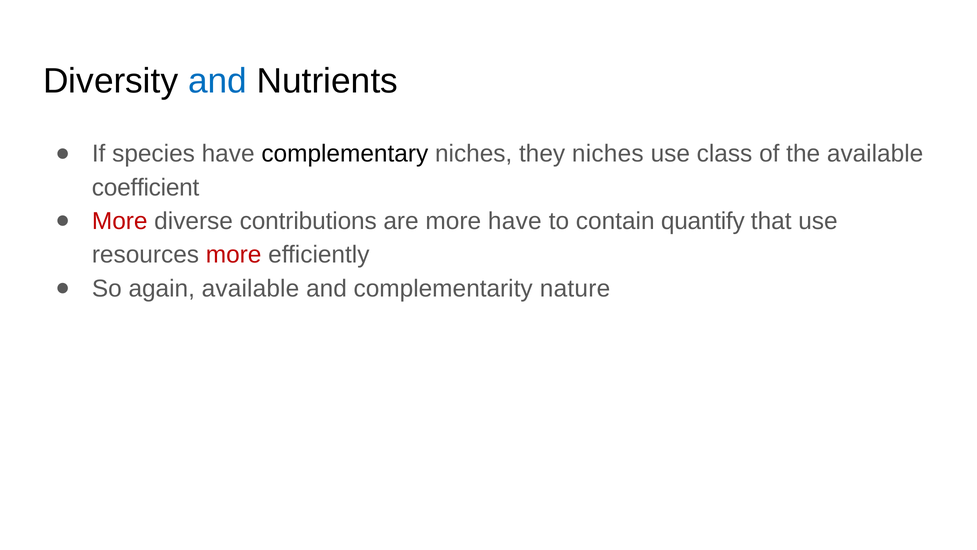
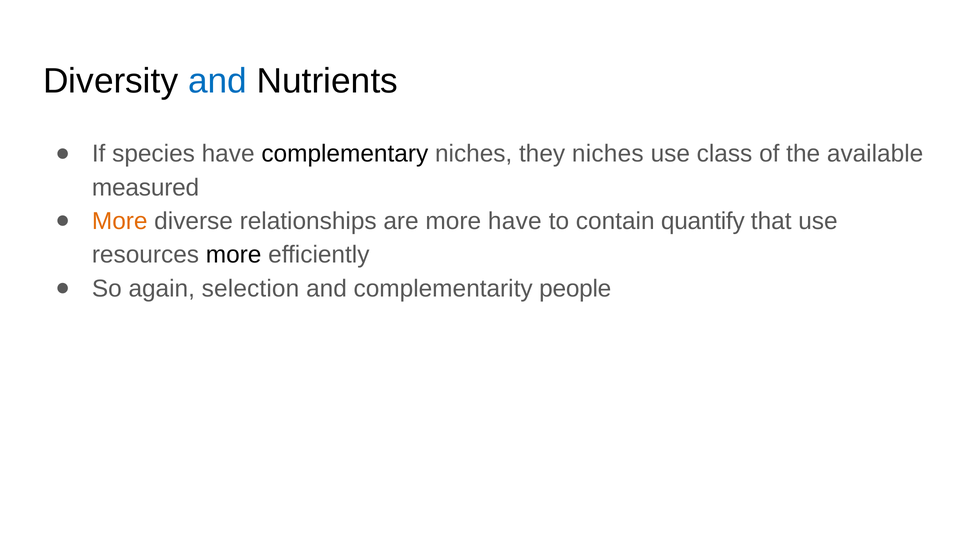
coefficient: coefficient -> measured
More at (120, 221) colour: red -> orange
contributions: contributions -> relationships
more at (234, 255) colour: red -> black
again available: available -> selection
nature: nature -> people
